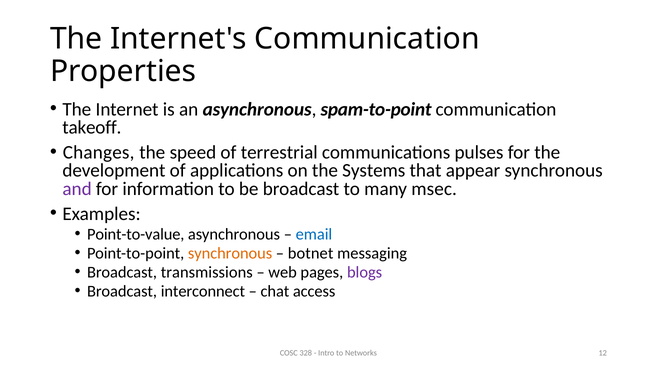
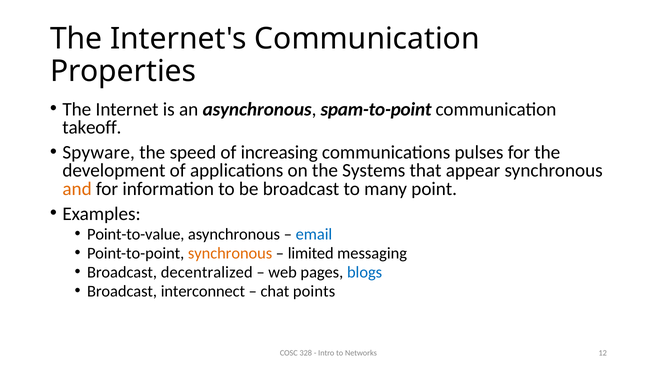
Changes: Changes -> Spyware
terrestrial: terrestrial -> increasing
and colour: purple -> orange
msec: msec -> point
botnet: botnet -> limited
transmissions: transmissions -> decentralized
blogs colour: purple -> blue
access: access -> points
